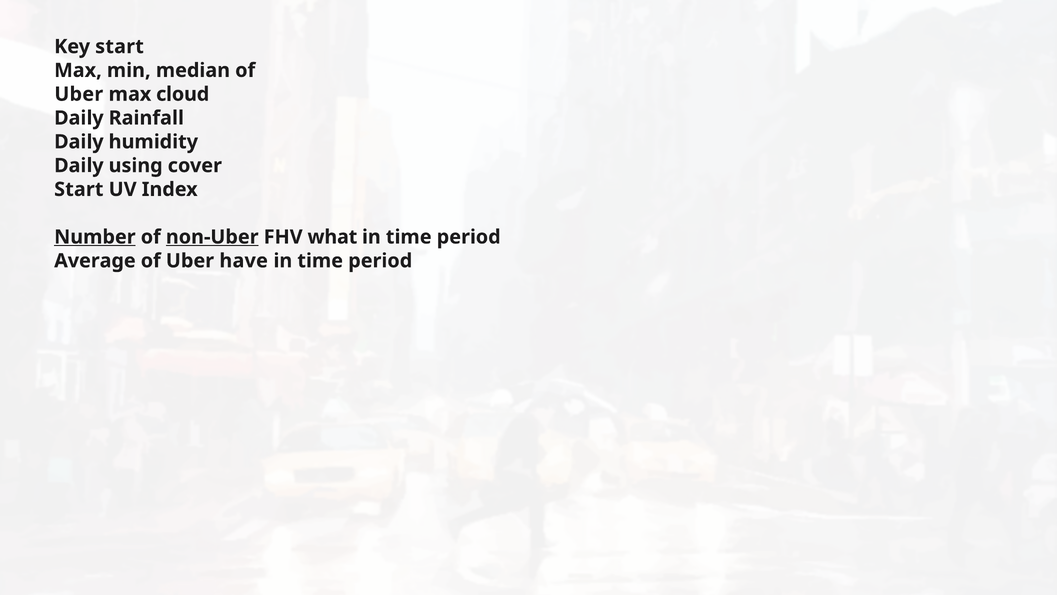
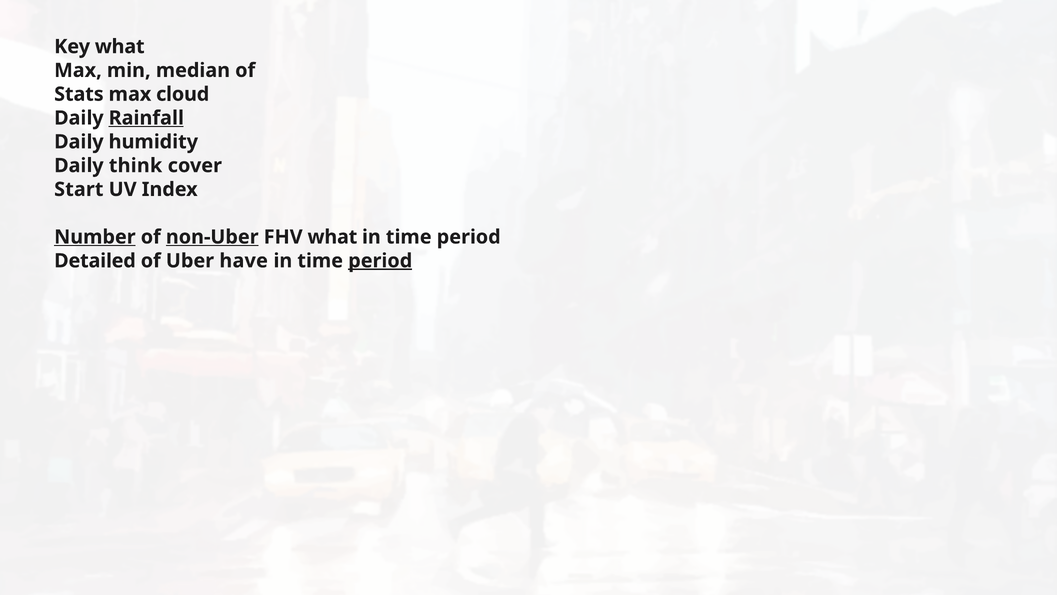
Key start: start -> what
Uber at (79, 94): Uber -> Stats
Rainfall underline: none -> present
using: using -> think
Average: Average -> Detailed
period at (380, 261) underline: none -> present
